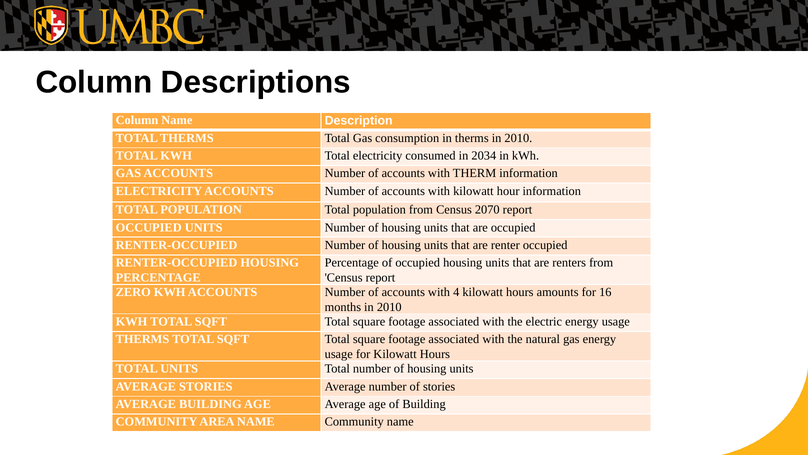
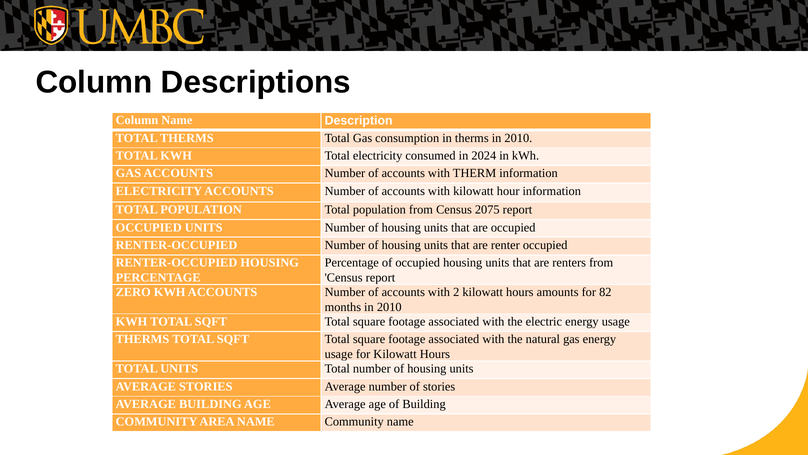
2034: 2034 -> 2024
2070: 2070 -> 2075
4: 4 -> 2
16: 16 -> 82
